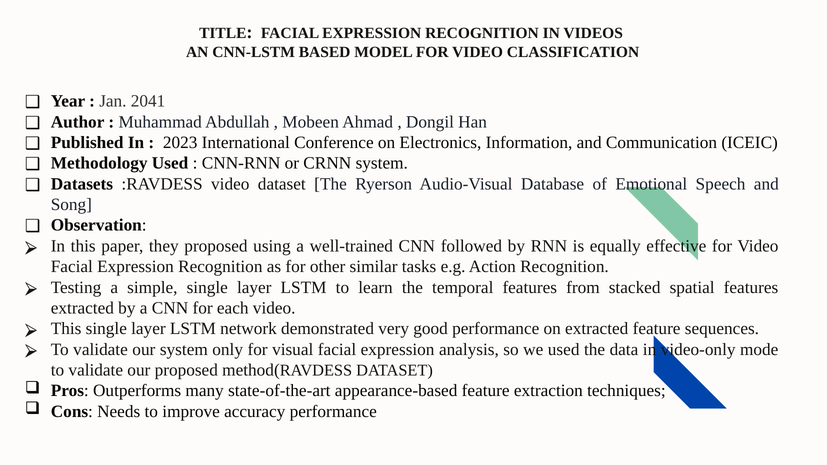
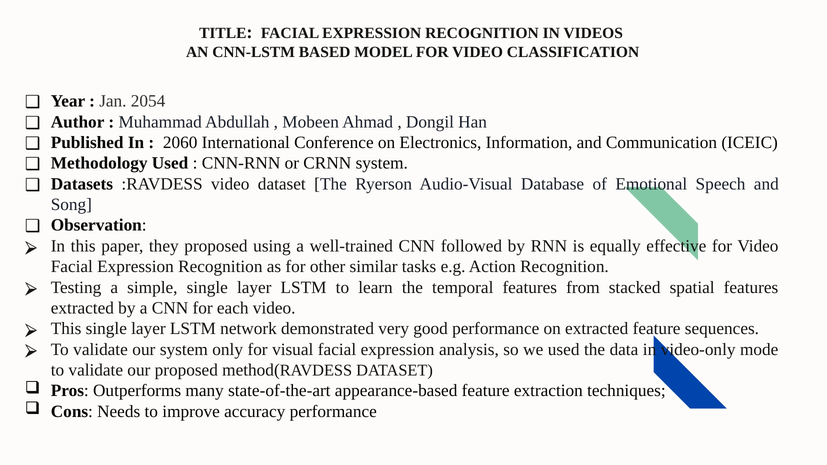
2041: 2041 -> 2054
2023: 2023 -> 2060
